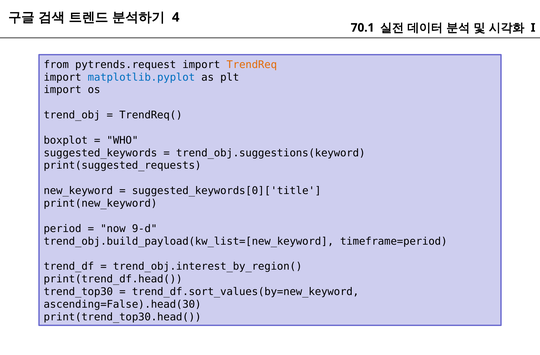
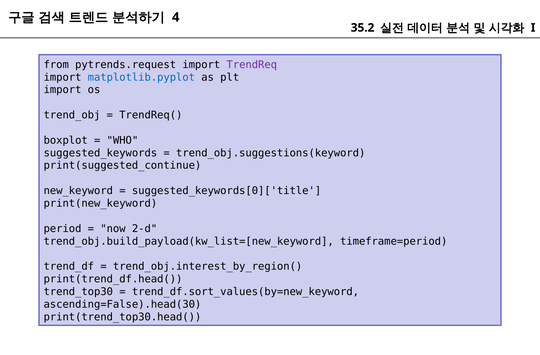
70.1: 70.1 -> 35.2
TrendReq colour: orange -> purple
print(suggested_requests: print(suggested_requests -> print(suggested_continue
9-d: 9-d -> 2-d
